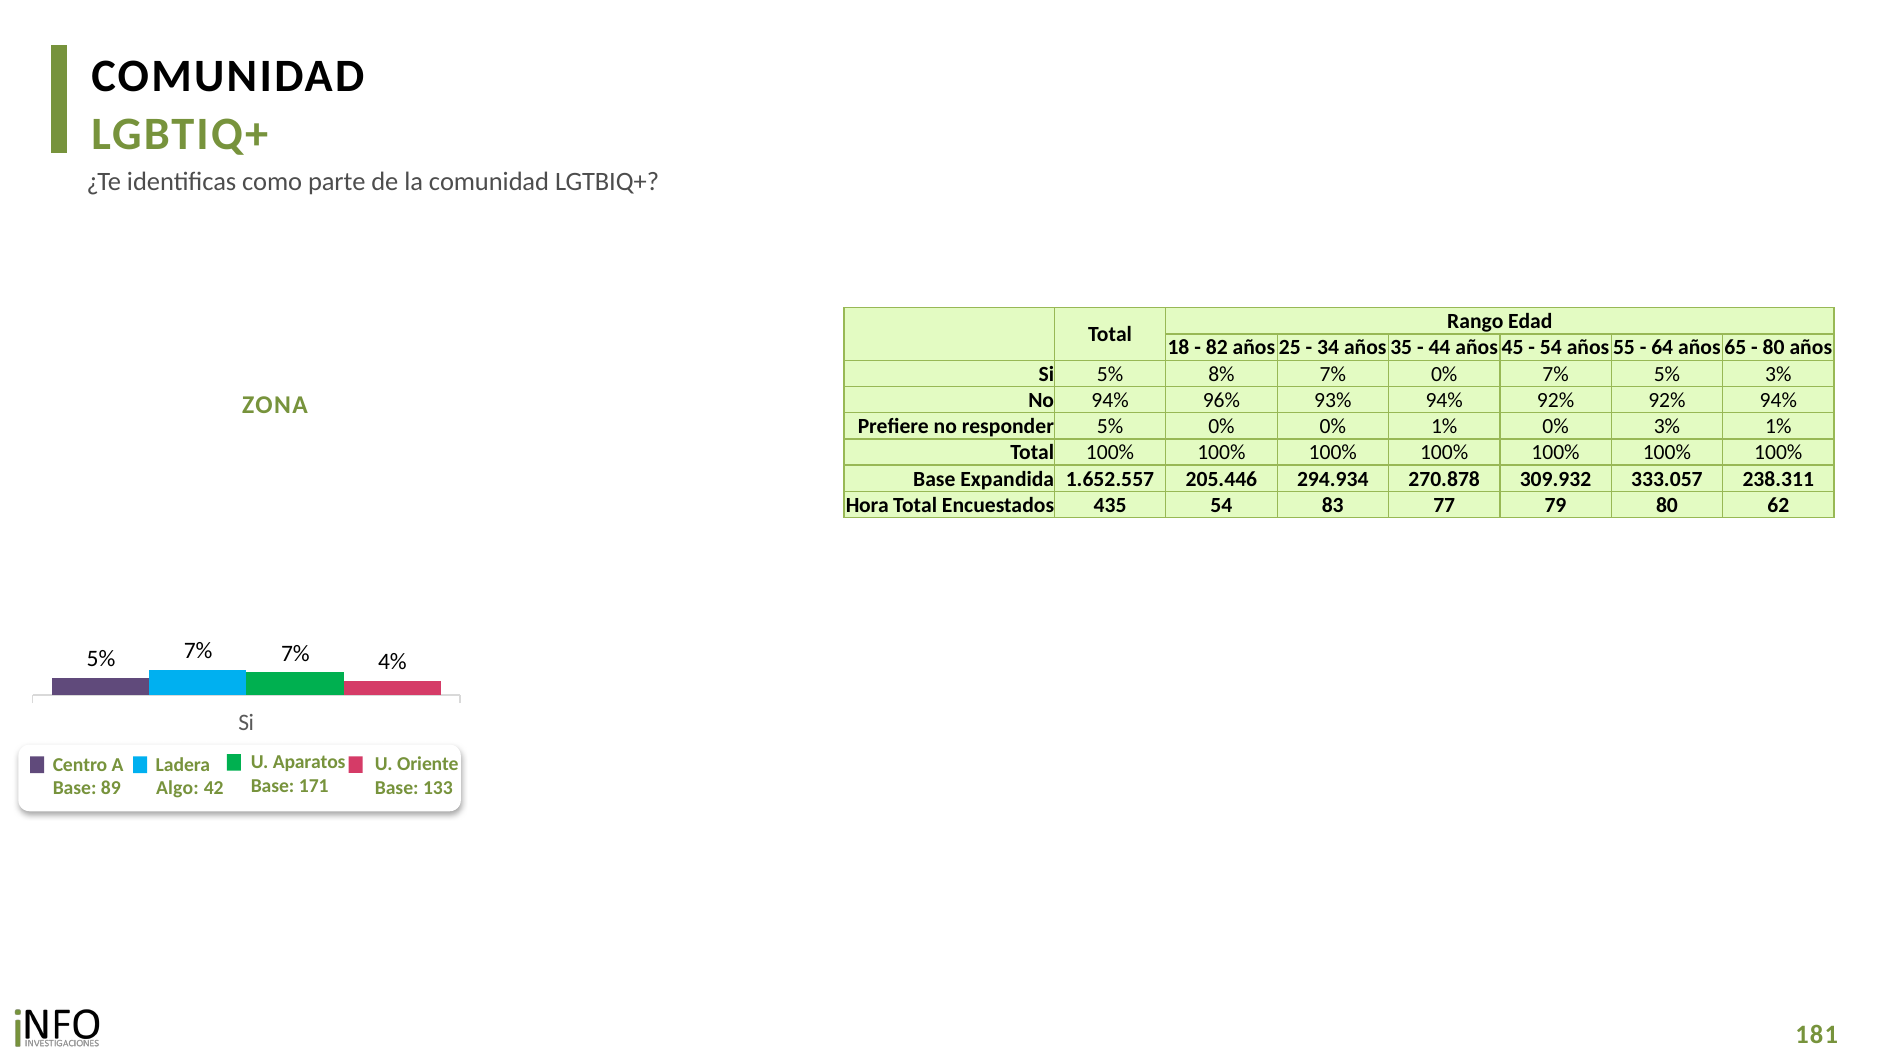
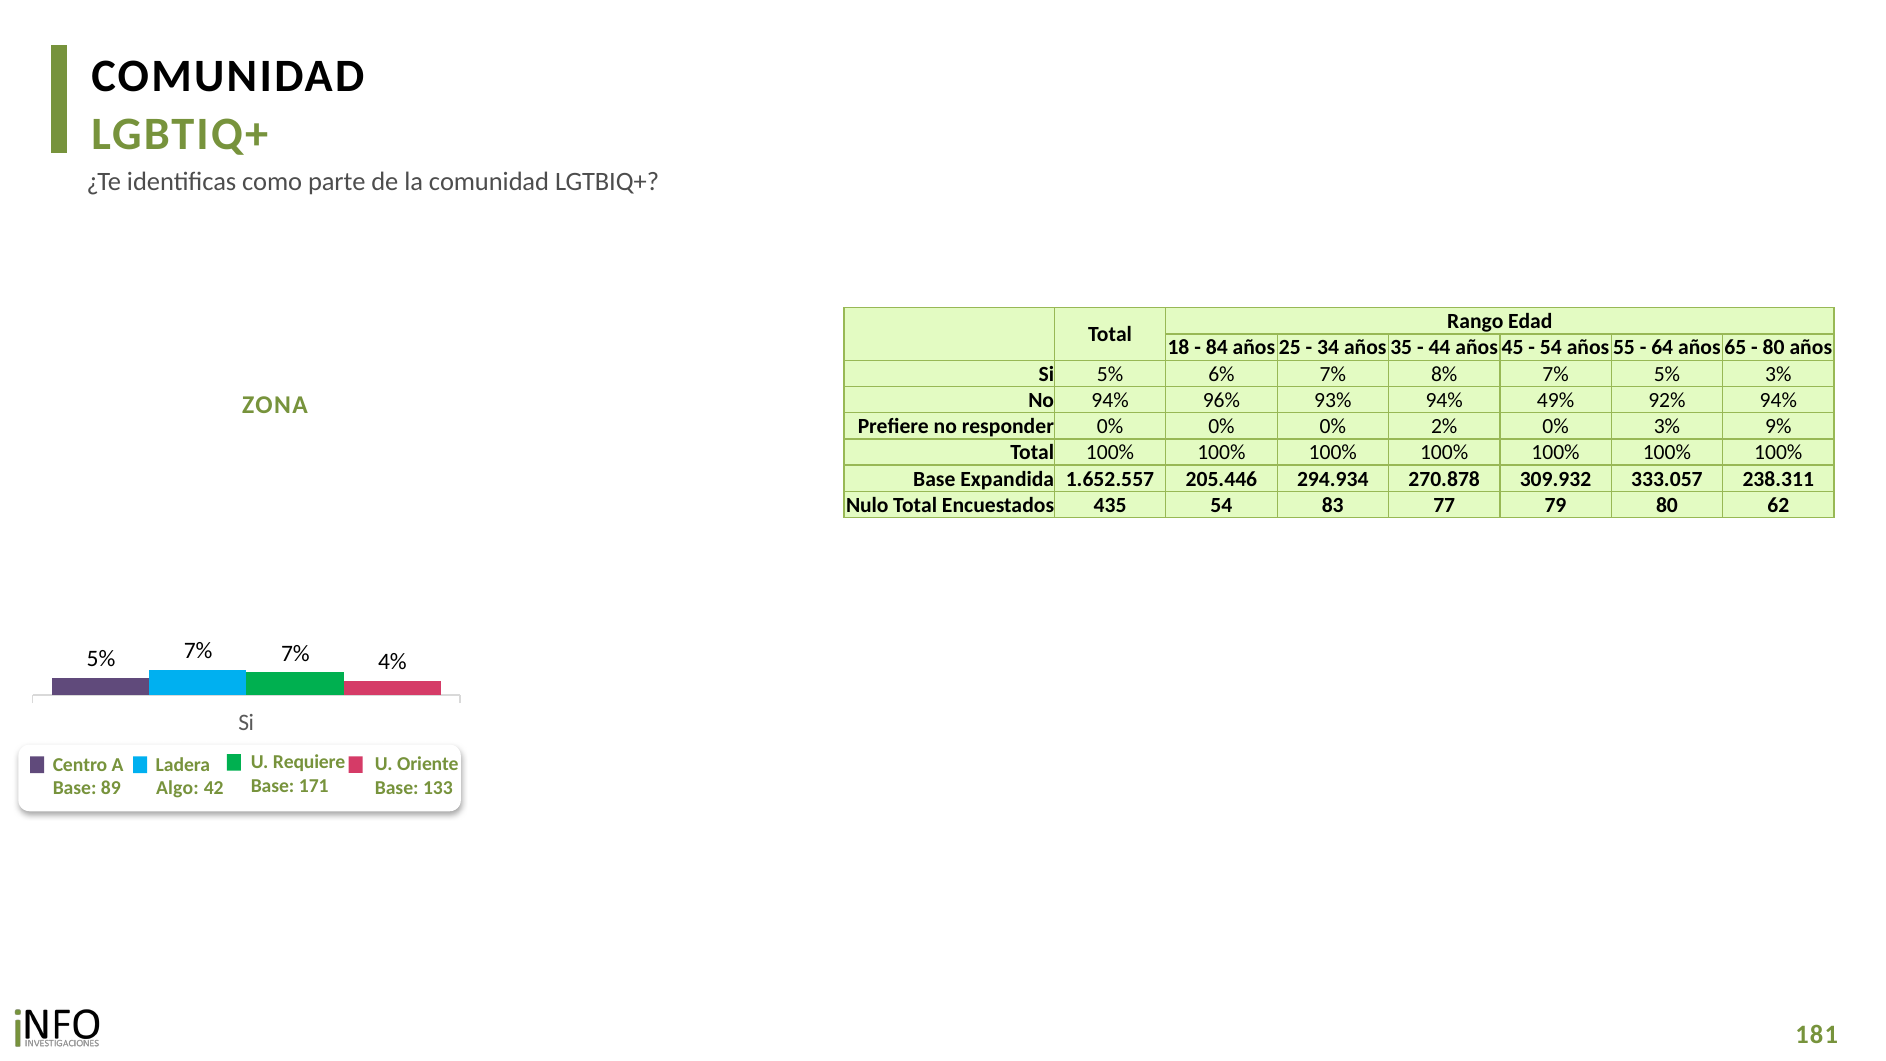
82: 82 -> 84
8%: 8% -> 6%
7% 0%: 0% -> 8%
94% 92%: 92% -> 49%
responder 5%: 5% -> 0%
0% 1%: 1% -> 2%
3% 1%: 1% -> 9%
Hora: Hora -> Nulo
Aparatos: Aparatos -> Requiere
